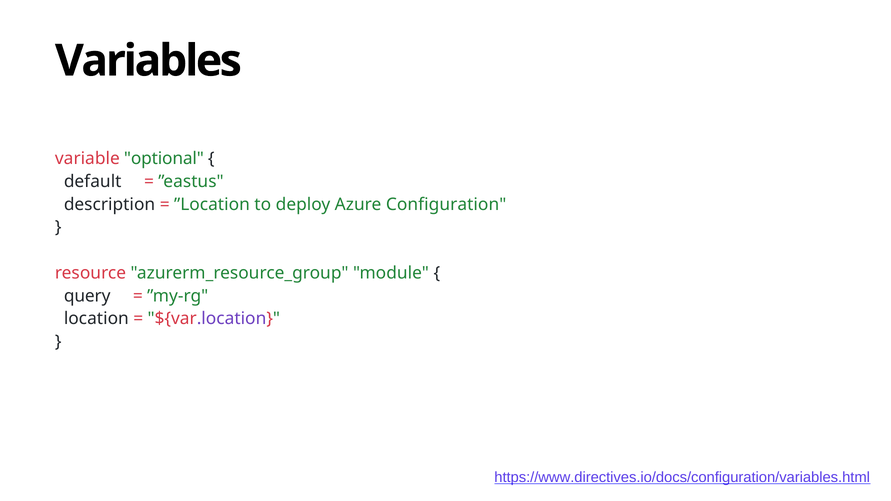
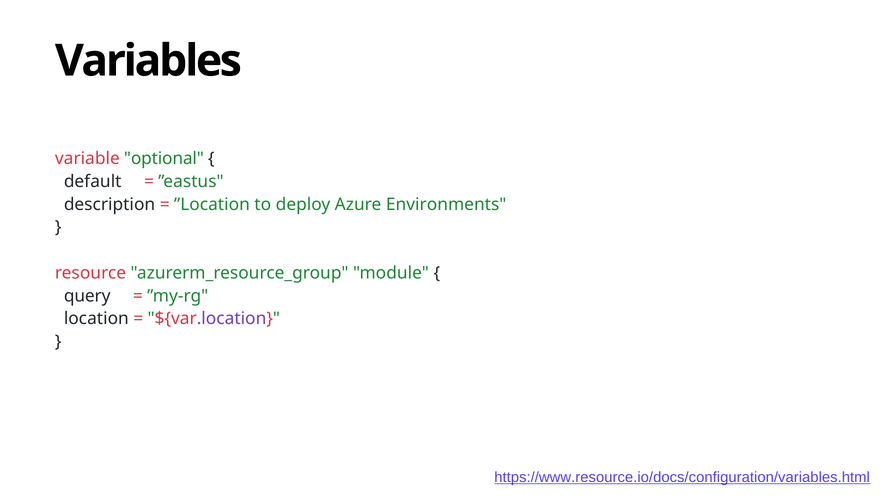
Configuration: Configuration -> Environments
https://www.directives.io/docs/configuration/variables.html: https://www.directives.io/docs/configuration/variables.html -> https://www.resource.io/docs/configuration/variables.html
